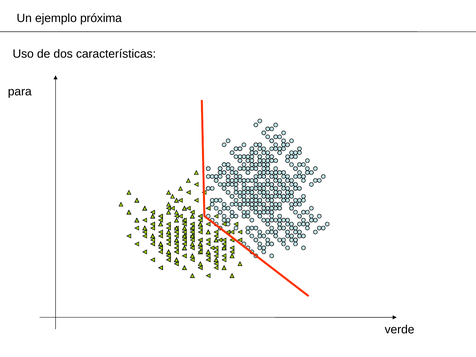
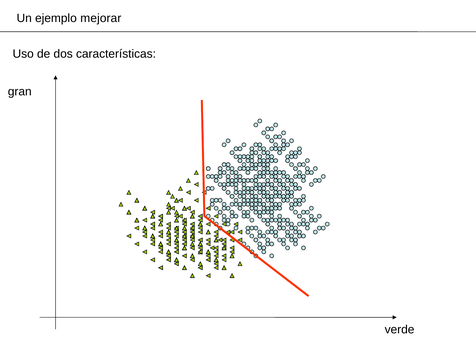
próxima: próxima -> mejorar
para: para -> gran
